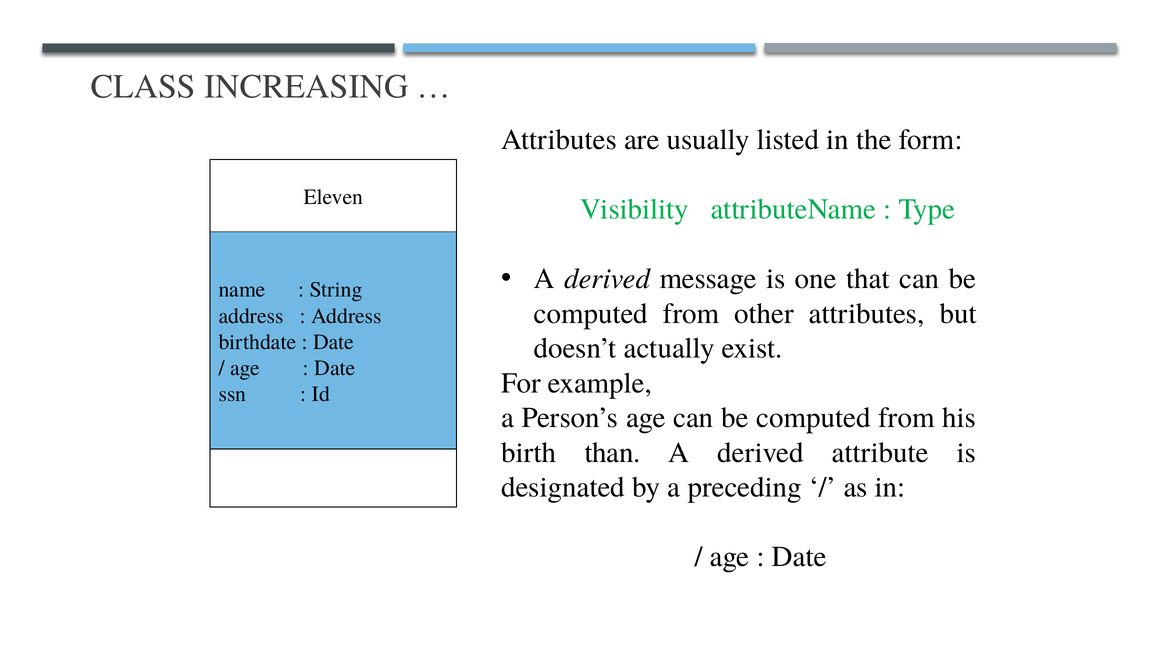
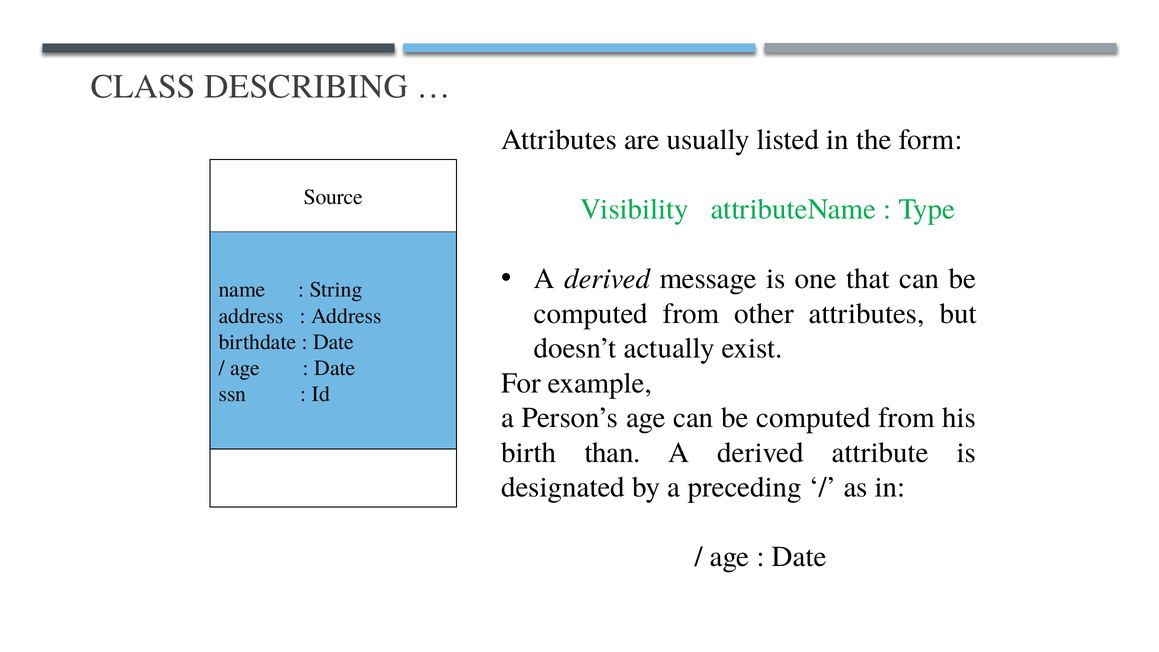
INCREASING: INCREASING -> DESCRIBING
Eleven: Eleven -> Source
